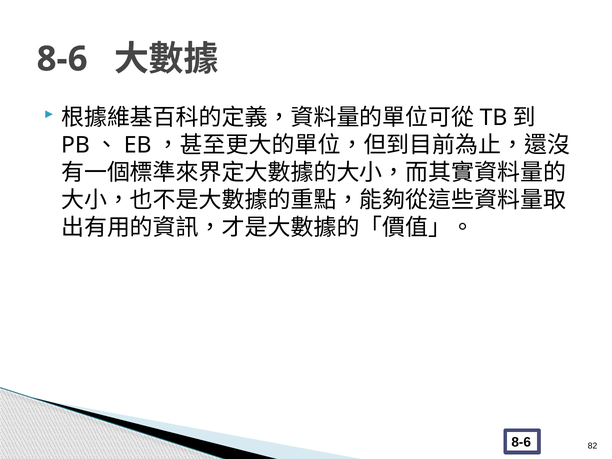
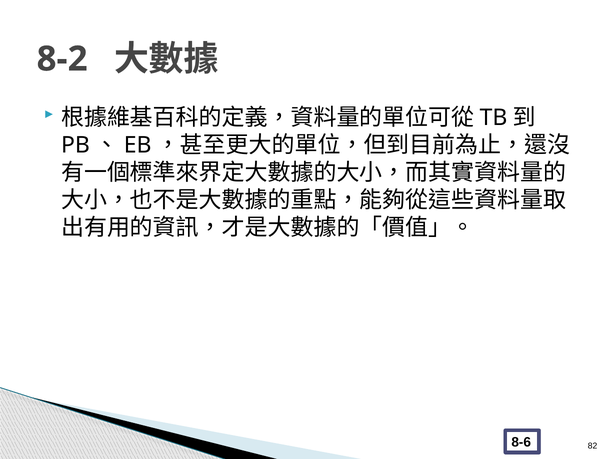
8-6 at (62, 59): 8-6 -> 8-2
